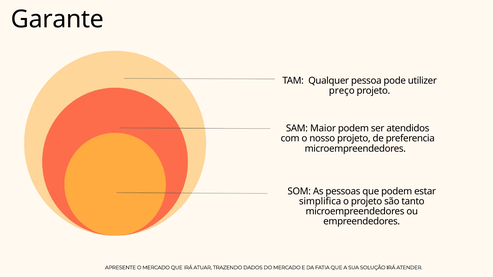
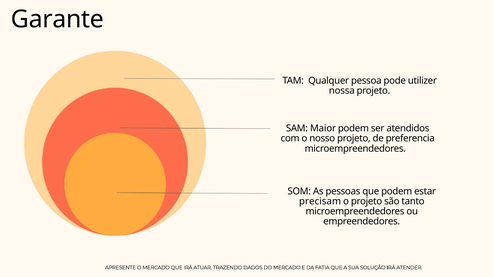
preço: preço -> nossa
simplifica: simplifica -> precisam
